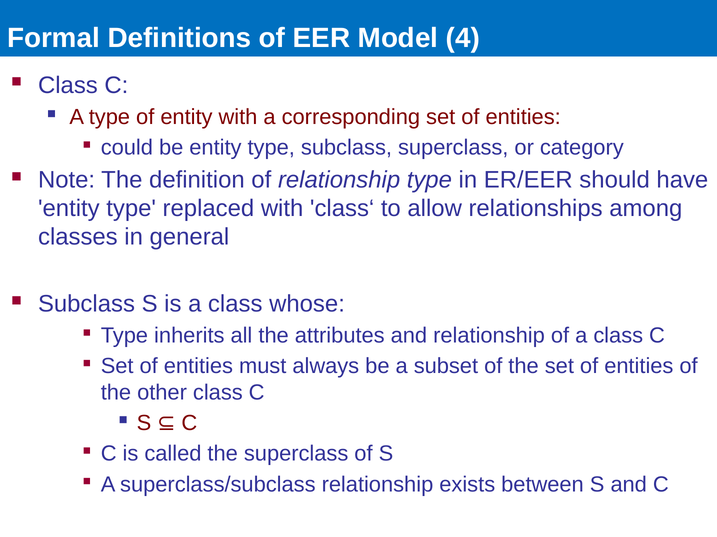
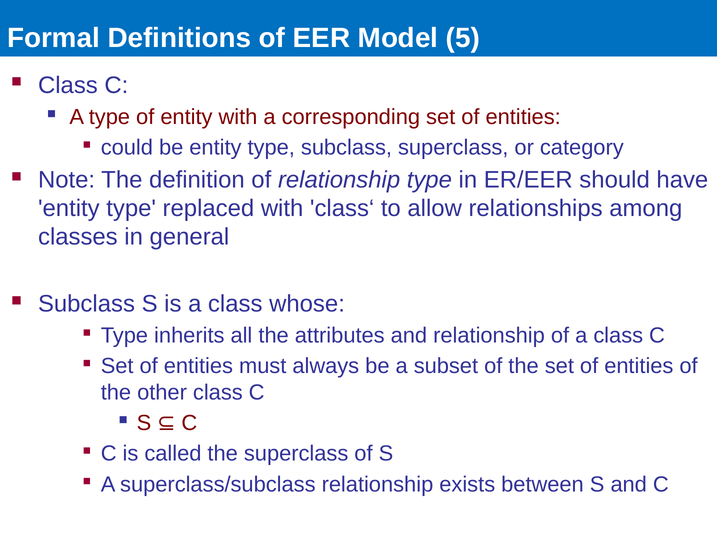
4: 4 -> 5
